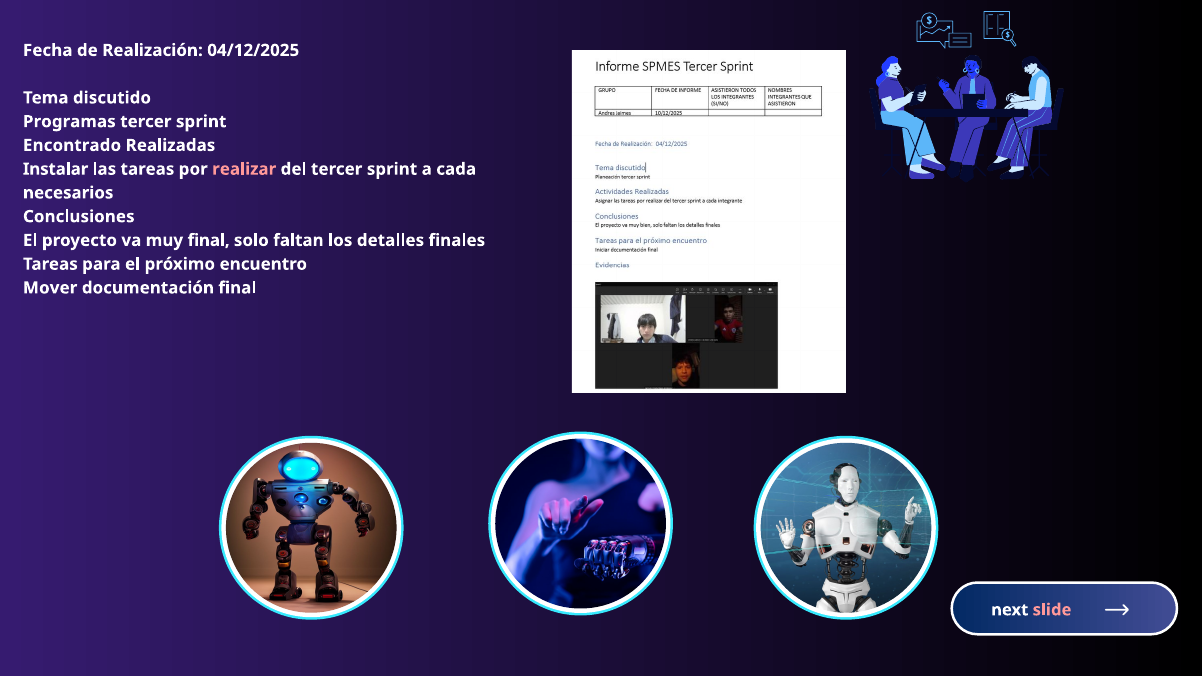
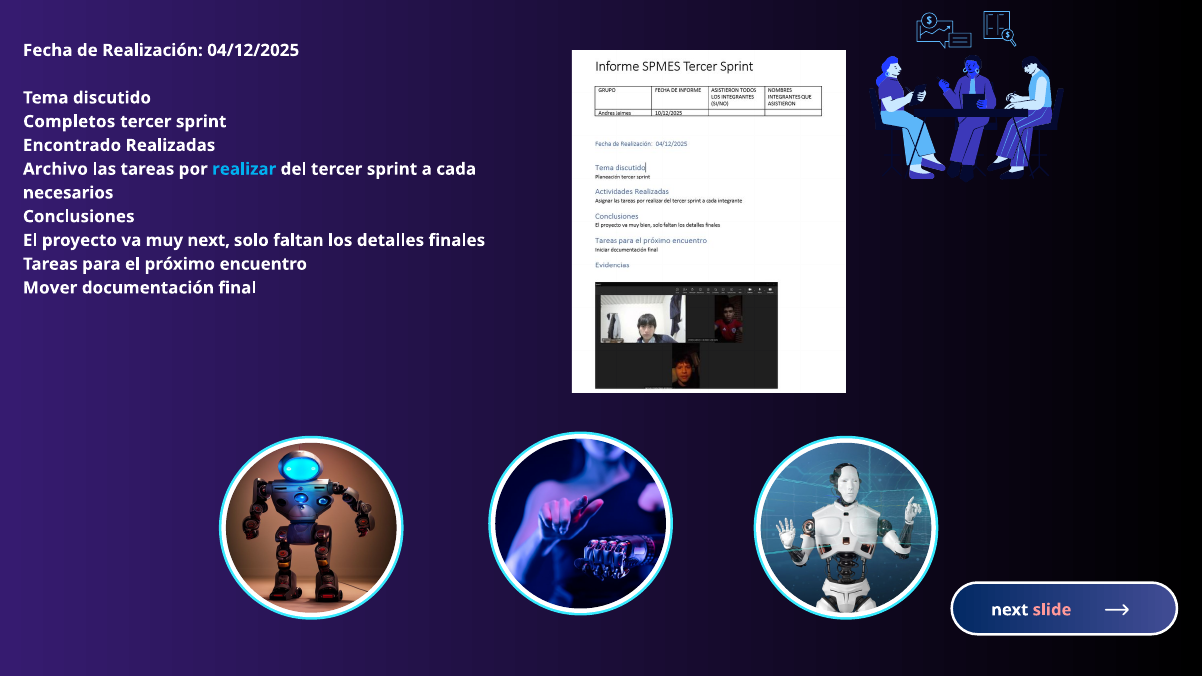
Programas: Programas -> Completos
Instalar: Instalar -> Archivo
realizar colour: pink -> light blue
muy final: final -> next
